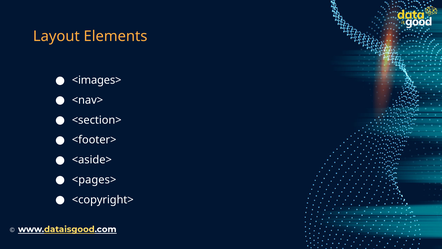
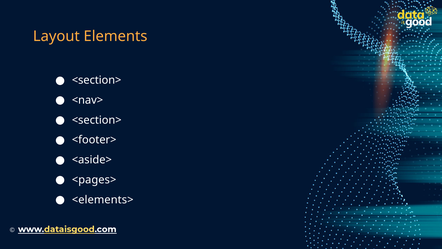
<images> at (97, 80): <images> -> <section>
<copyright>: <copyright> -> <elements>
